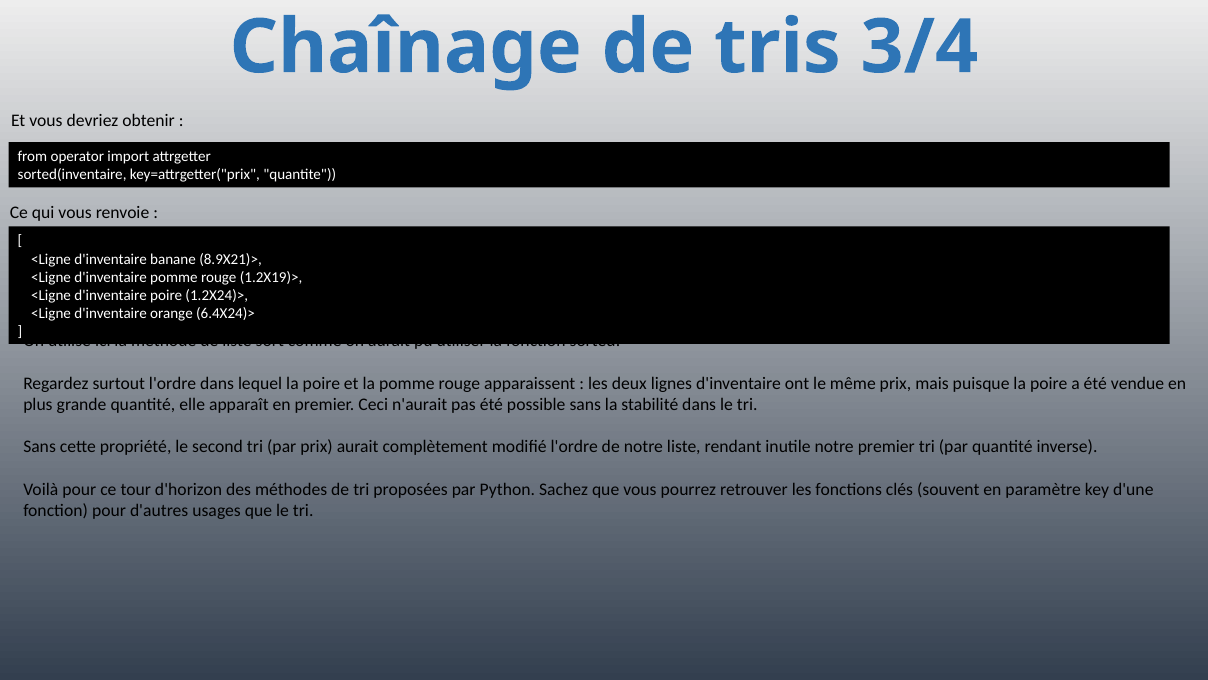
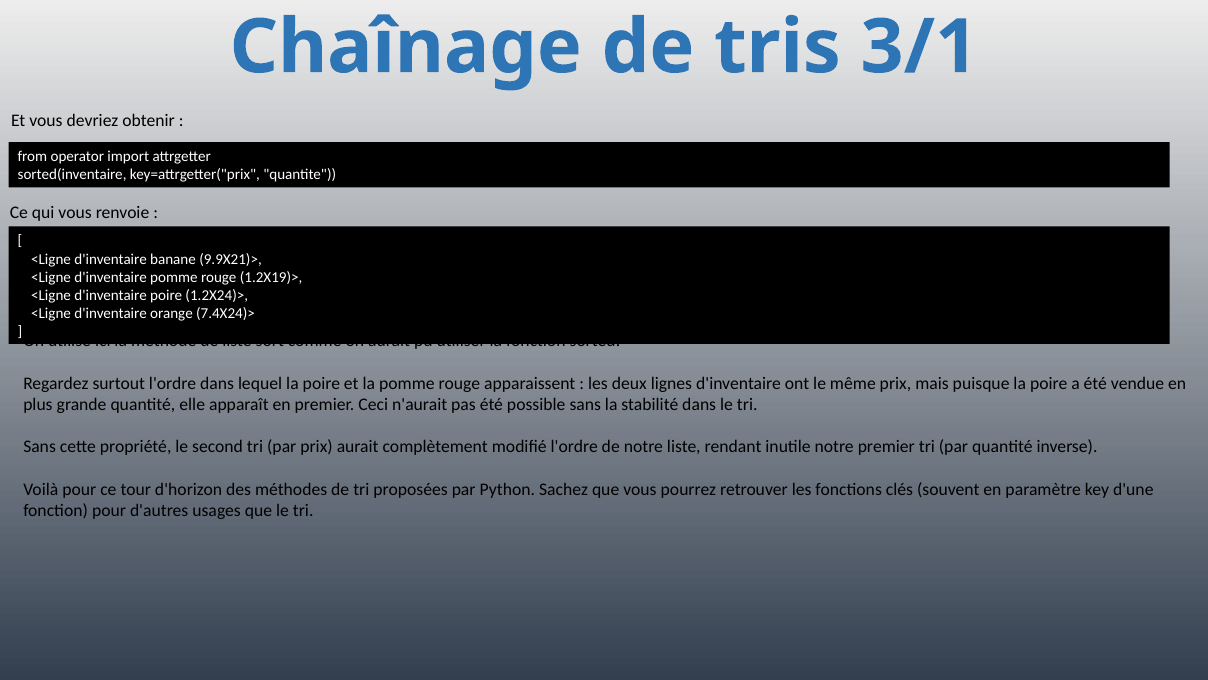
3/4: 3/4 -> 3/1
8.9X21)>: 8.9X21)> -> 9.9X21)>
6.4X24)>: 6.4X24)> -> 7.4X24)>
